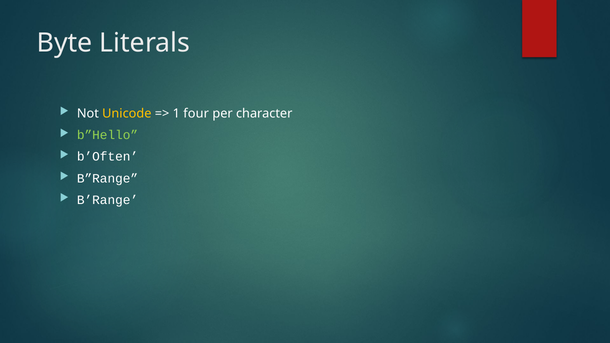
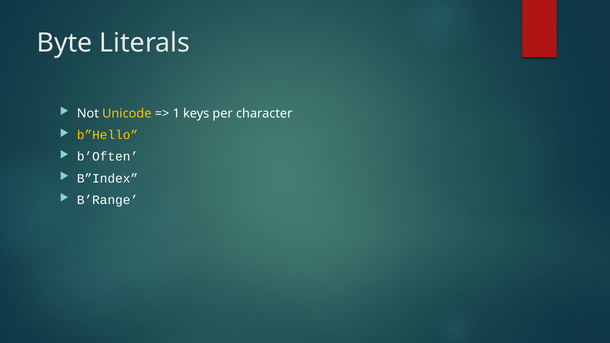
four: four -> keys
b”Hello colour: light green -> yellow
B”Range: B”Range -> B”Index
